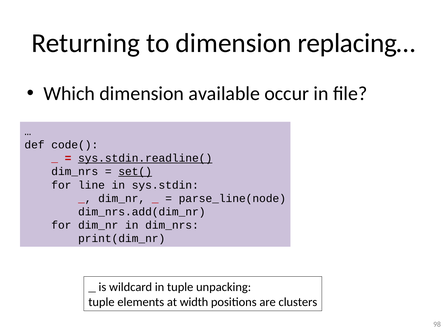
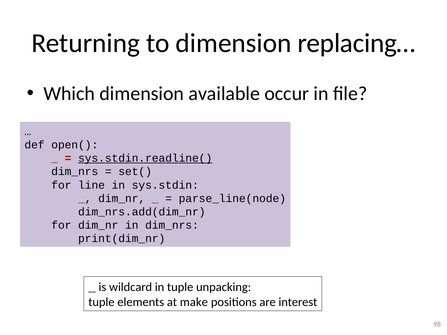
code(: code( -> open(
set( underline: present -> none
width: width -> make
clusters: clusters -> interest
